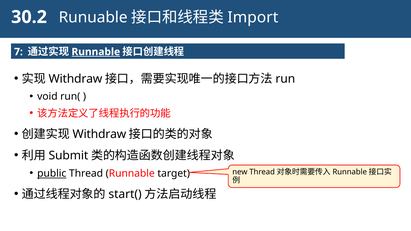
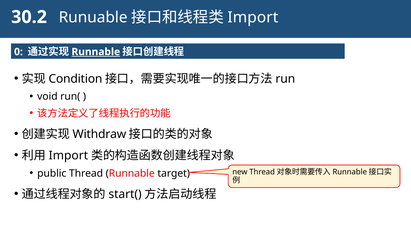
7: 7 -> 0
Withdraw at (75, 79): Withdraw -> Condition
Submit at (68, 156): Submit -> Import
public underline: present -> none
